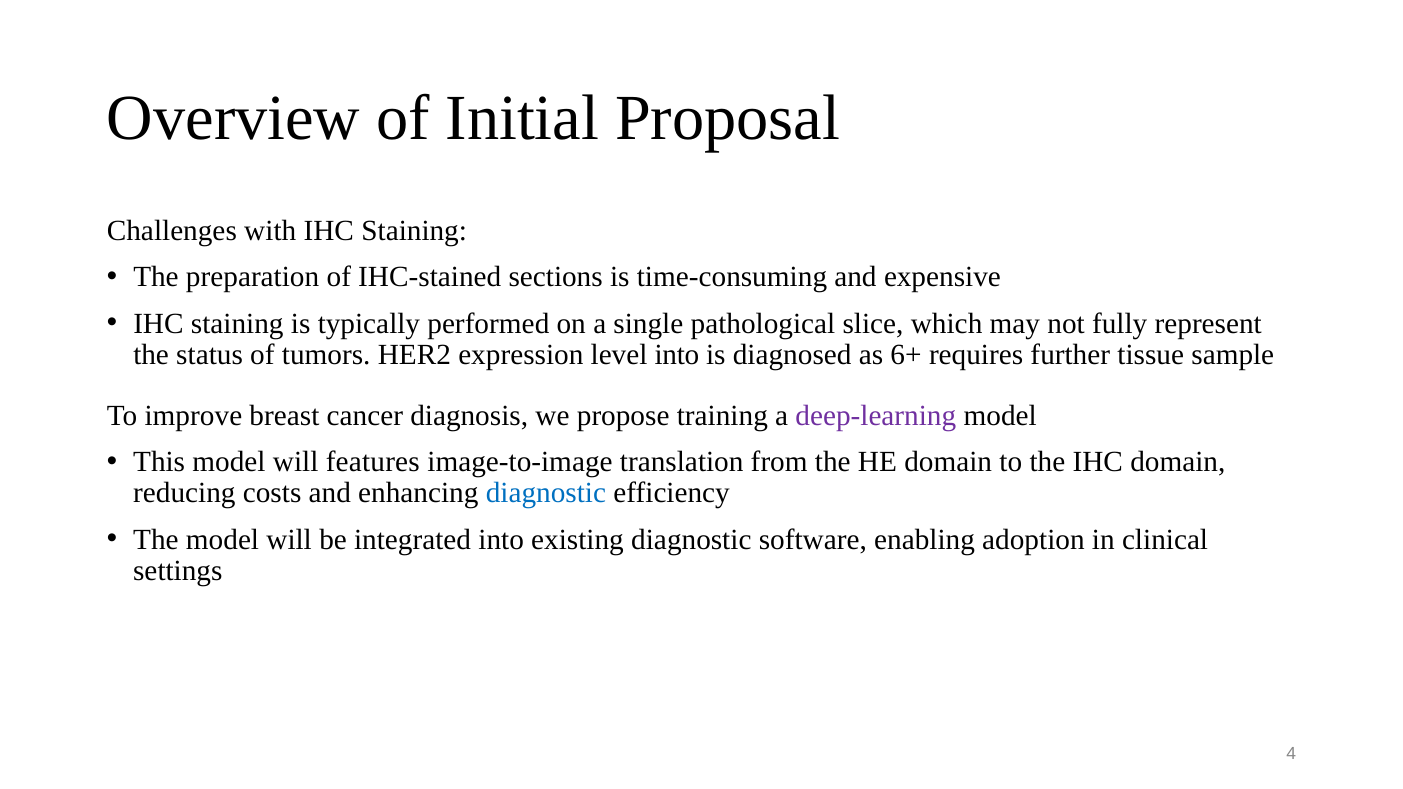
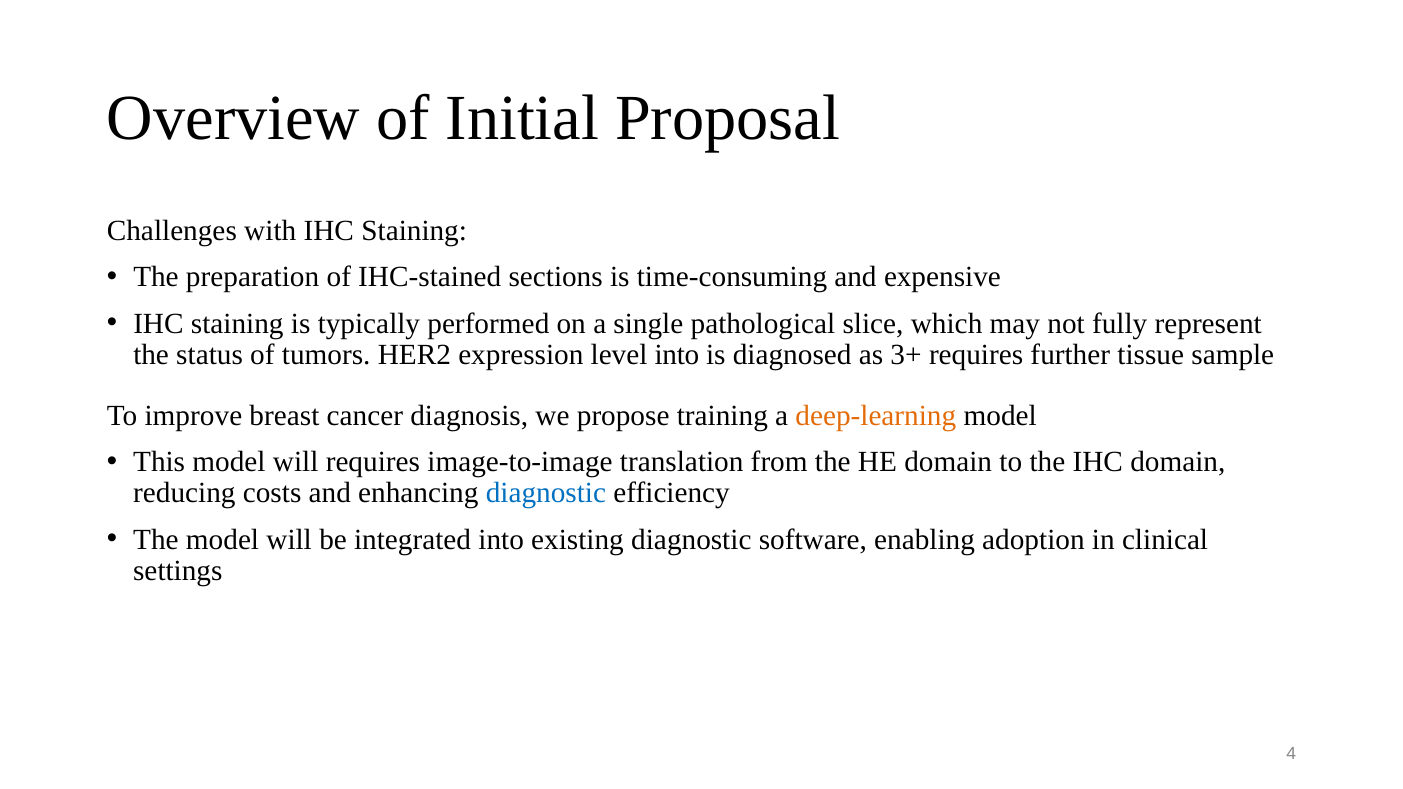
6+: 6+ -> 3+
deep-learning colour: purple -> orange
will features: features -> requires
